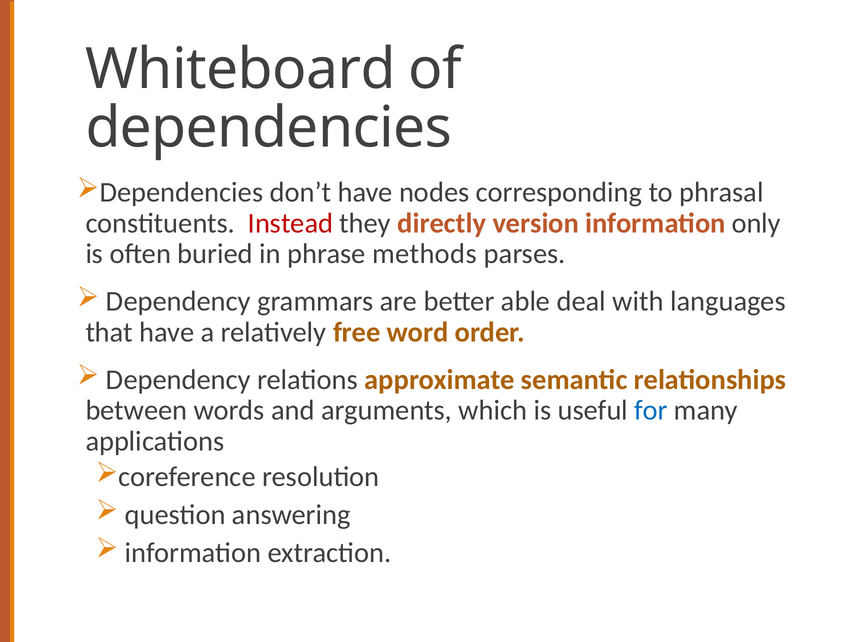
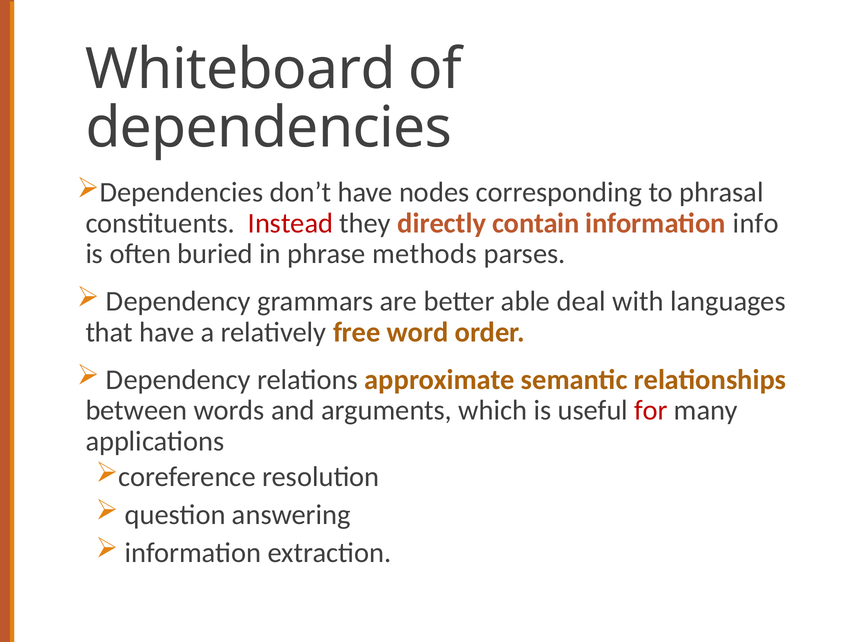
version: version -> contain
only: only -> info
for colour: blue -> red
